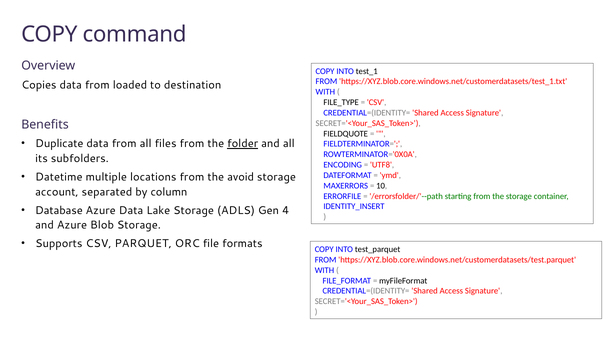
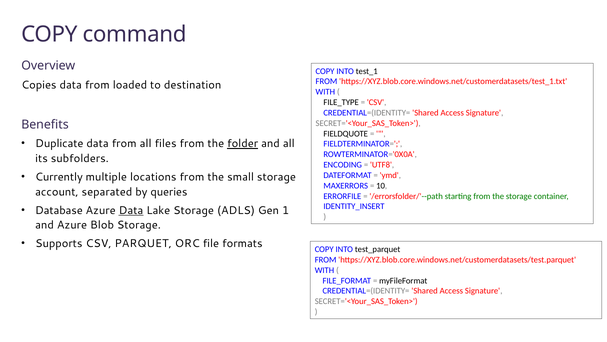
Datetime: Datetime -> Currently
avoid: avoid -> small
column: column -> queries
Data at (131, 210) underline: none -> present
4: 4 -> 1
